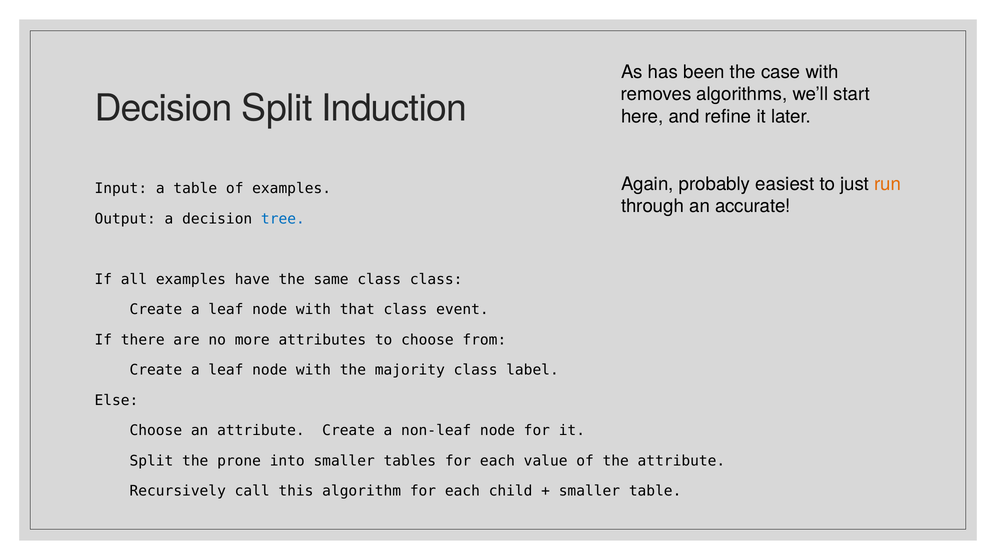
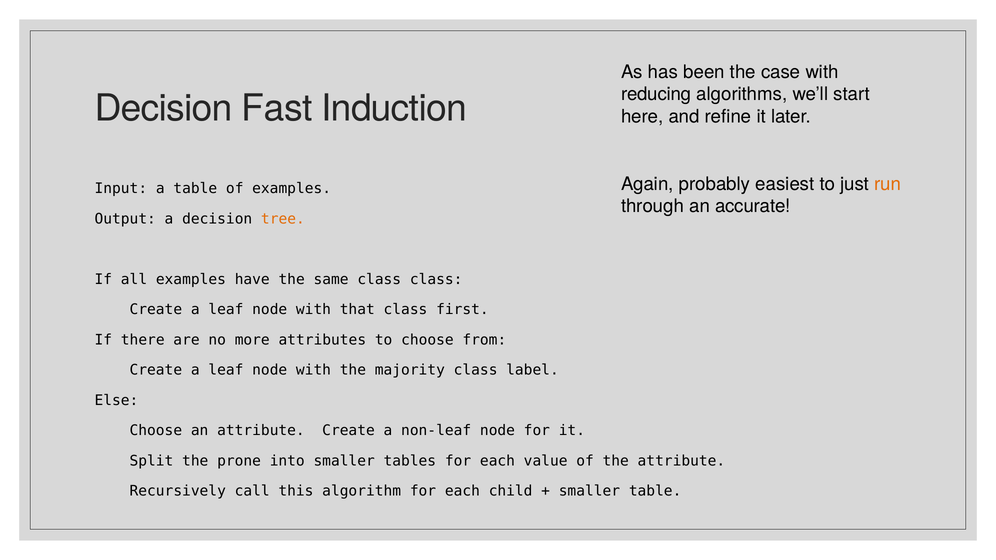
removes: removes -> reducing
Decision Split: Split -> Fast
tree colour: blue -> orange
event: event -> first
